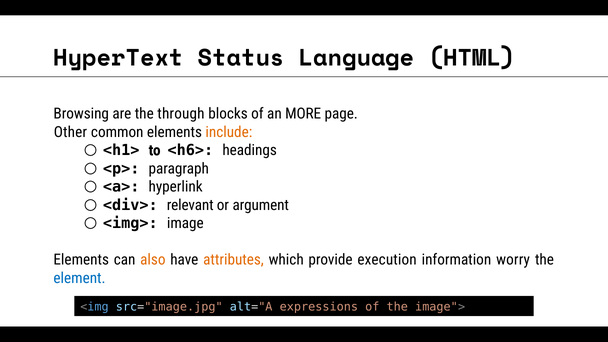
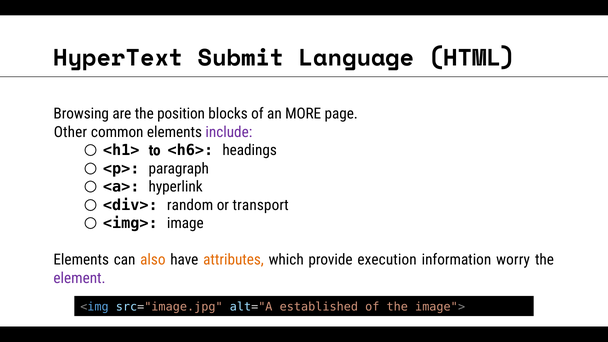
Status: Status -> Submit
through: through -> position
include colour: orange -> purple
relevant: relevant -> random
argument: argument -> transport
element colour: blue -> purple
expressions: expressions -> established
